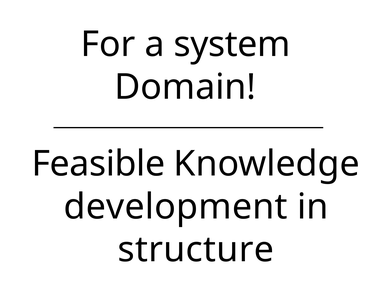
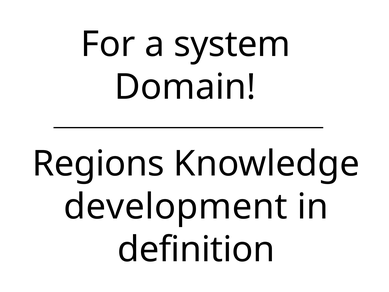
Feasible: Feasible -> Regions
structure: structure -> definition
